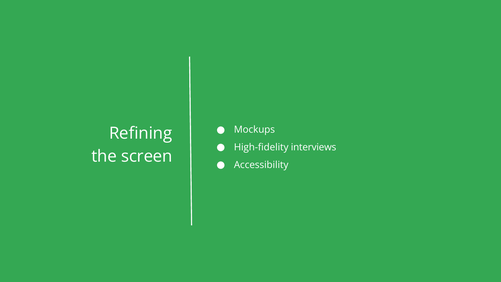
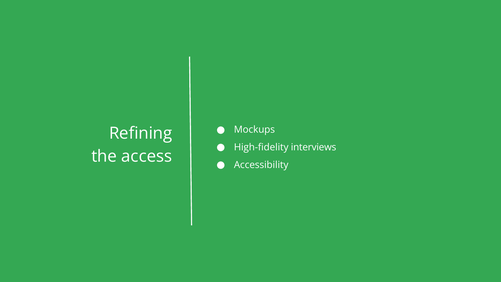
screen: screen -> access
